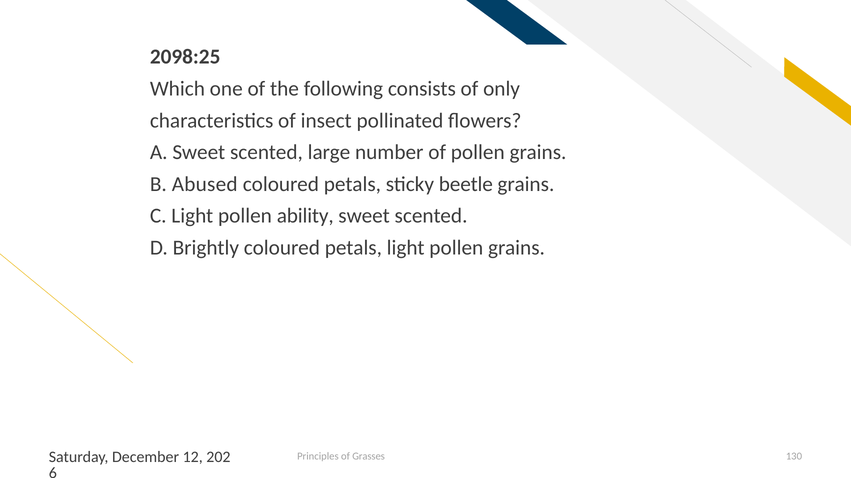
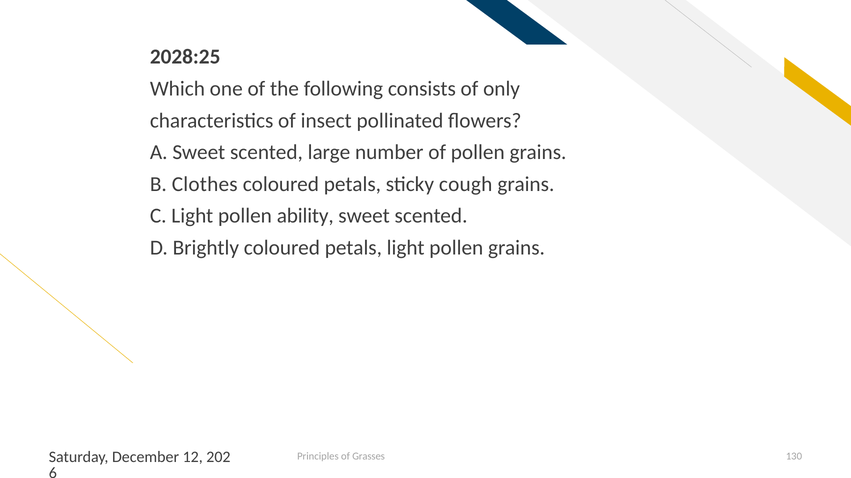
2098:25: 2098:25 -> 2028:25
Abused: Abused -> Clothes
beetle: beetle -> cough
